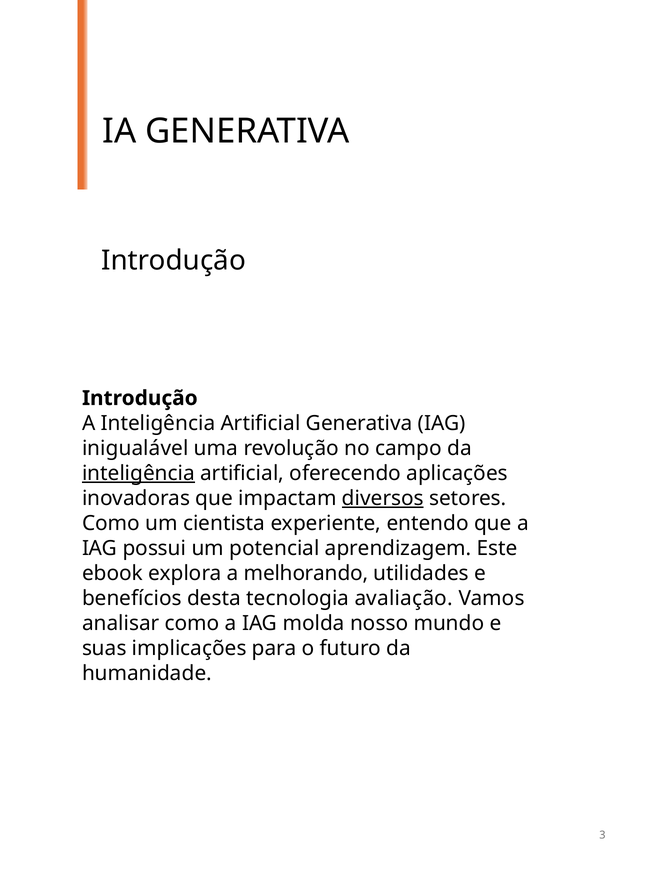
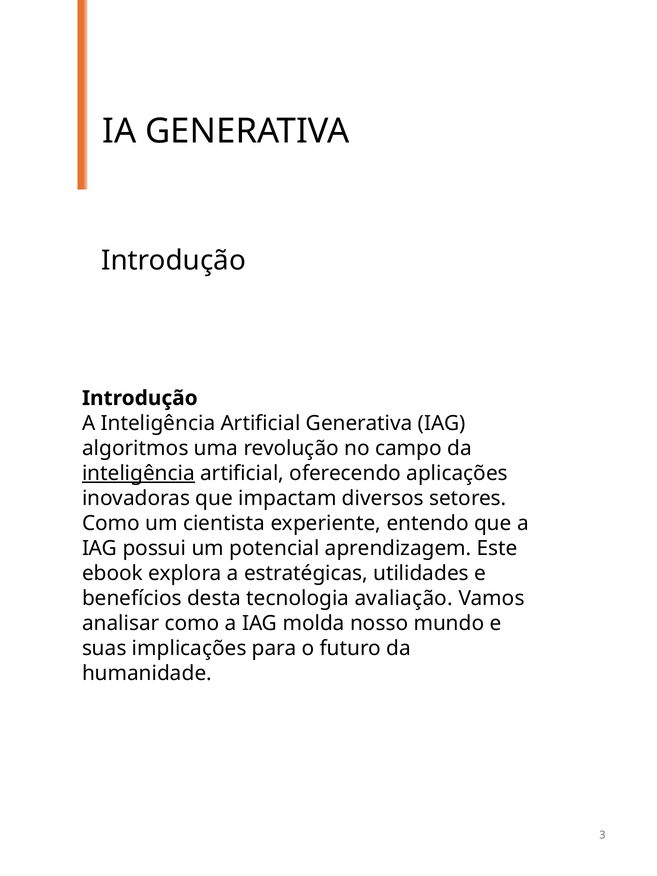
inigualável: inigualável -> algoritmos
diversos underline: present -> none
melhorando: melhorando -> estratégicas
